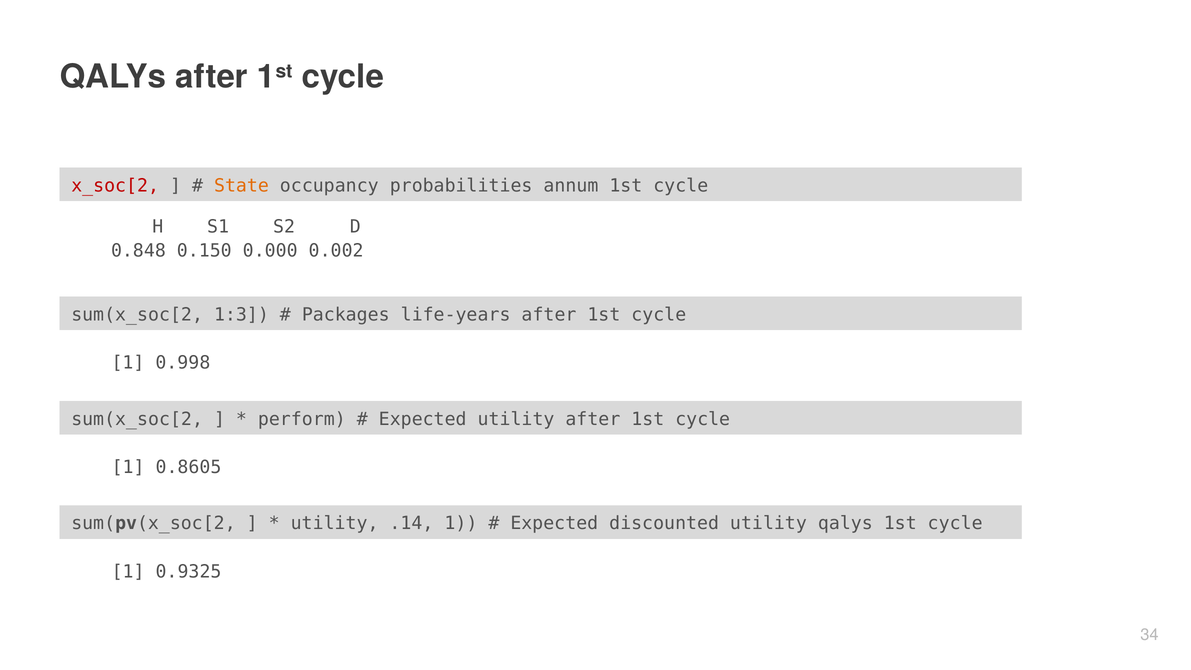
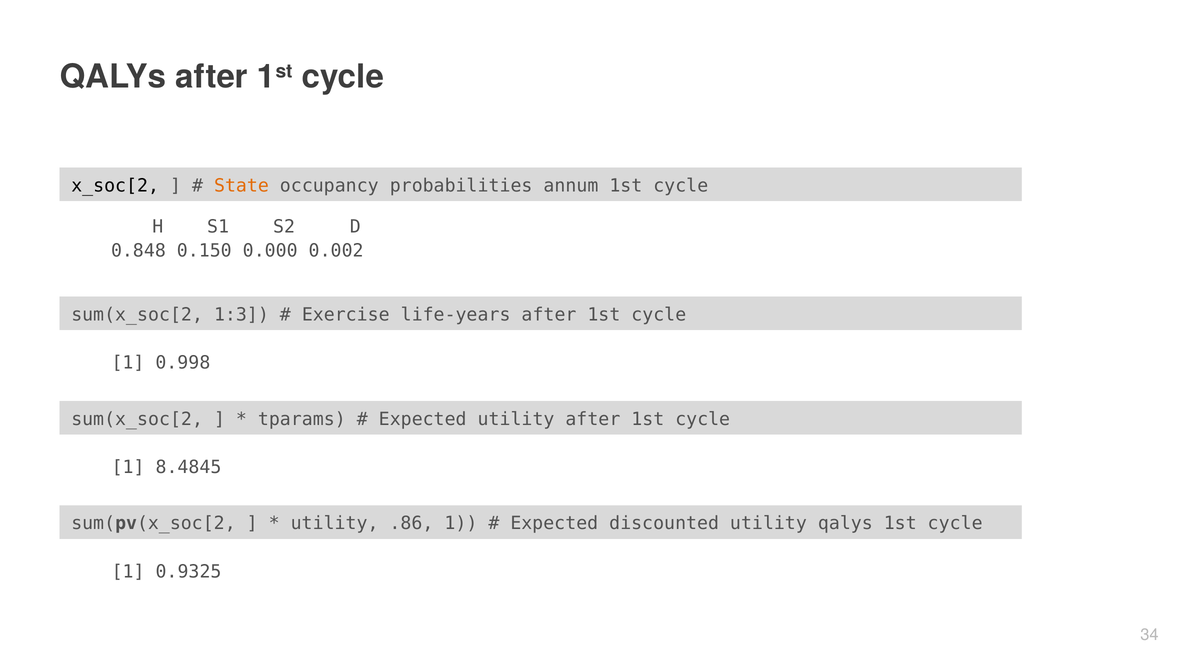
x_soc[2 colour: red -> black
Packages: Packages -> Exercise
perform: perform -> tparams
0.8605: 0.8605 -> 8.4845
.14: .14 -> .86
